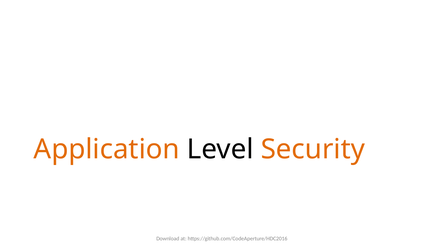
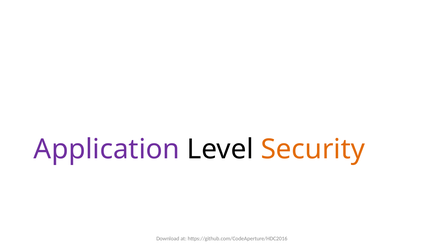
Application colour: orange -> purple
